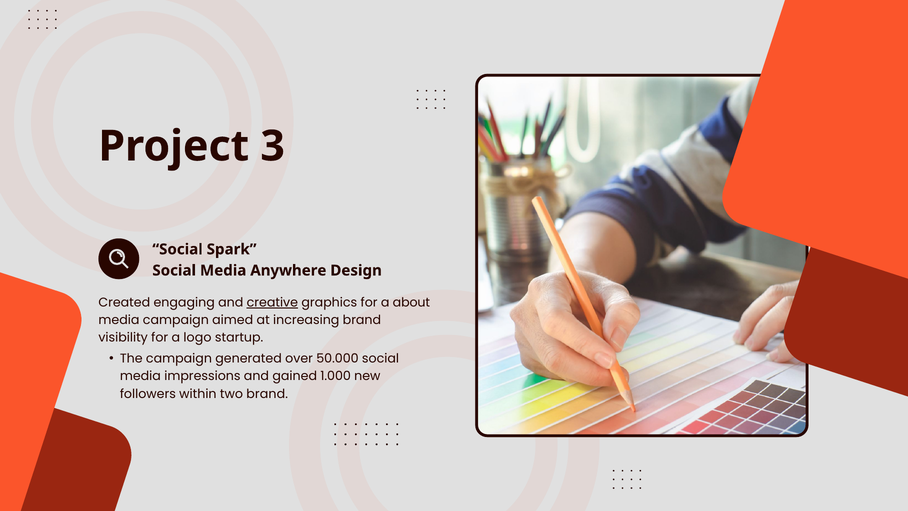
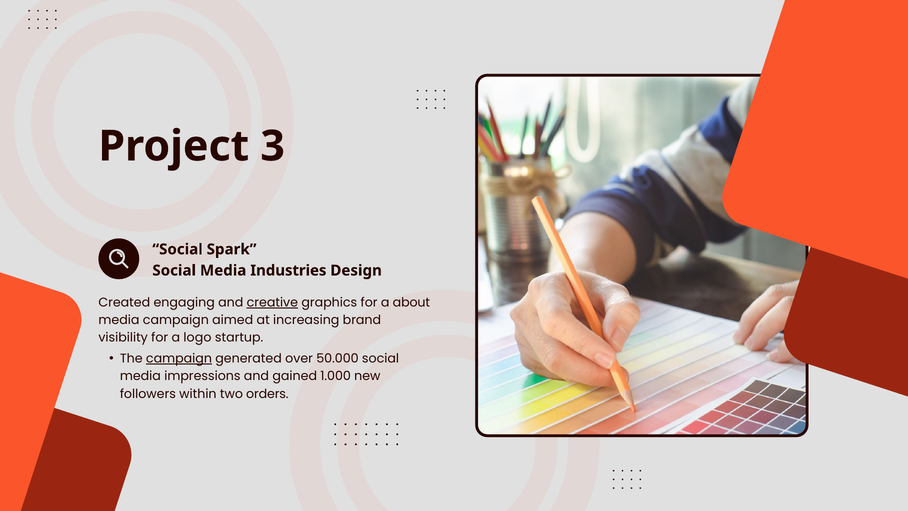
Anywhere: Anywhere -> Industries
campaign at (179, 358) underline: none -> present
two brand: brand -> orders
